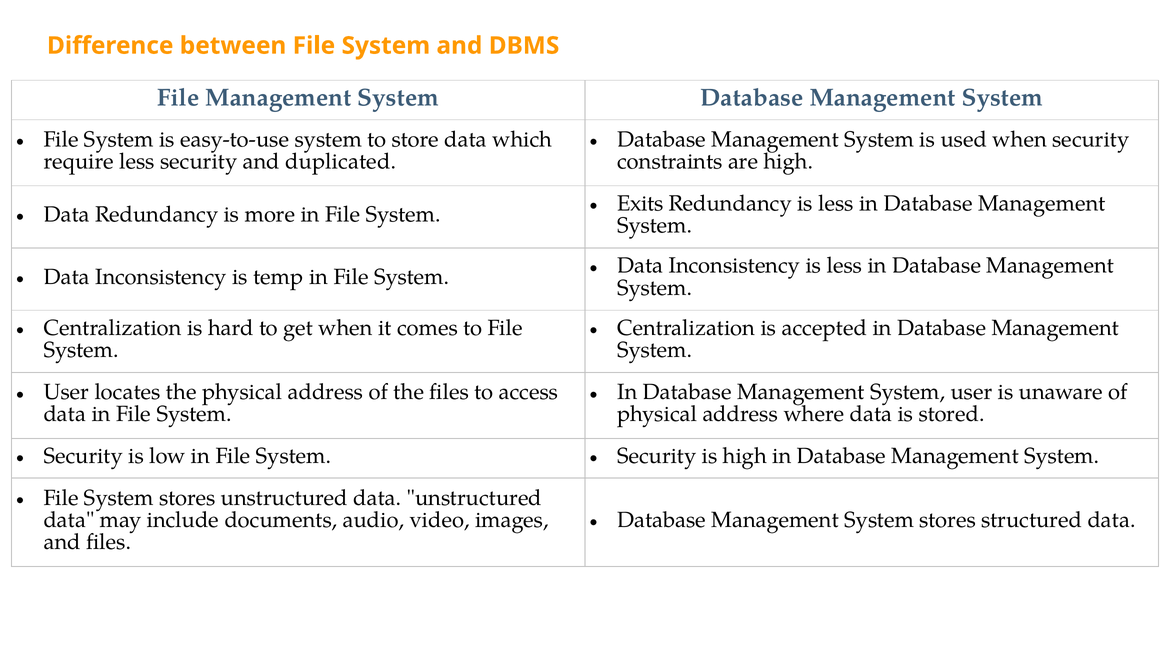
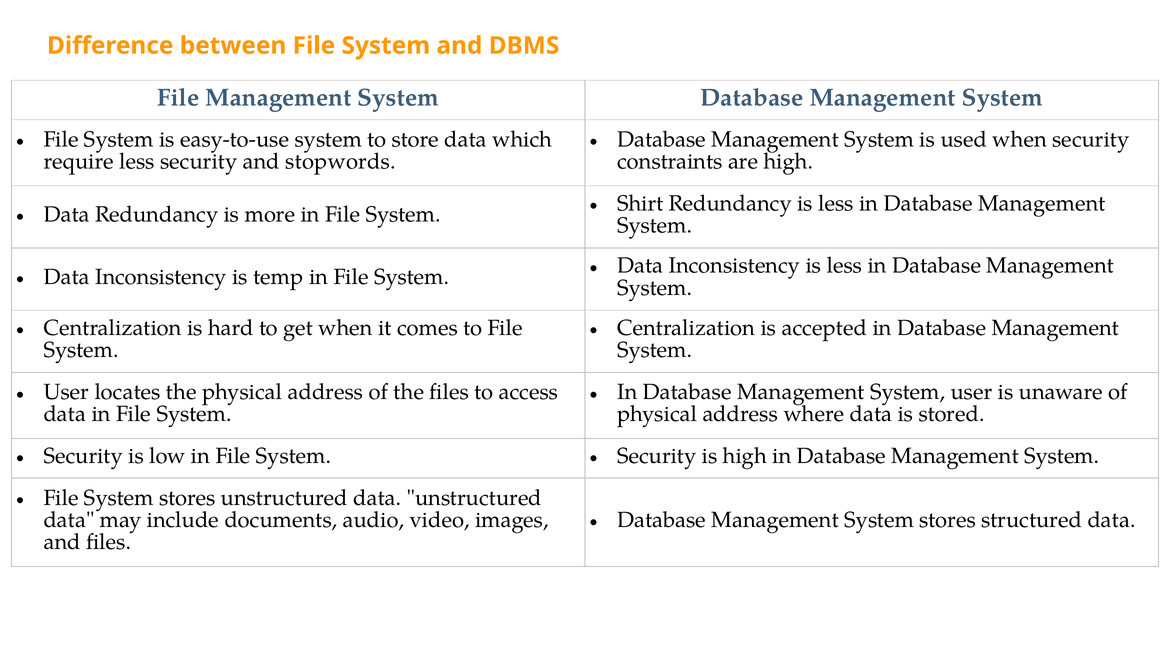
duplicated: duplicated -> stopwords
Exits: Exits -> Shirt
